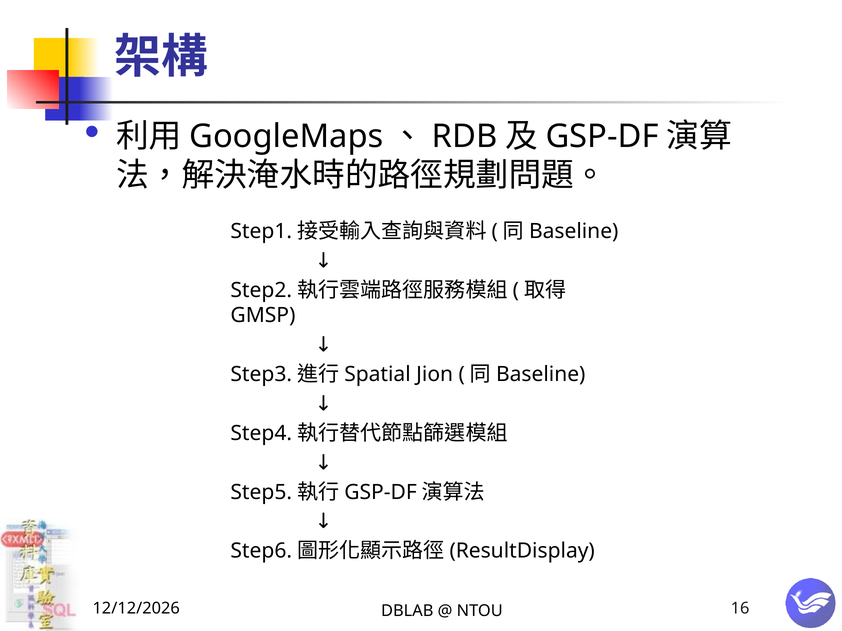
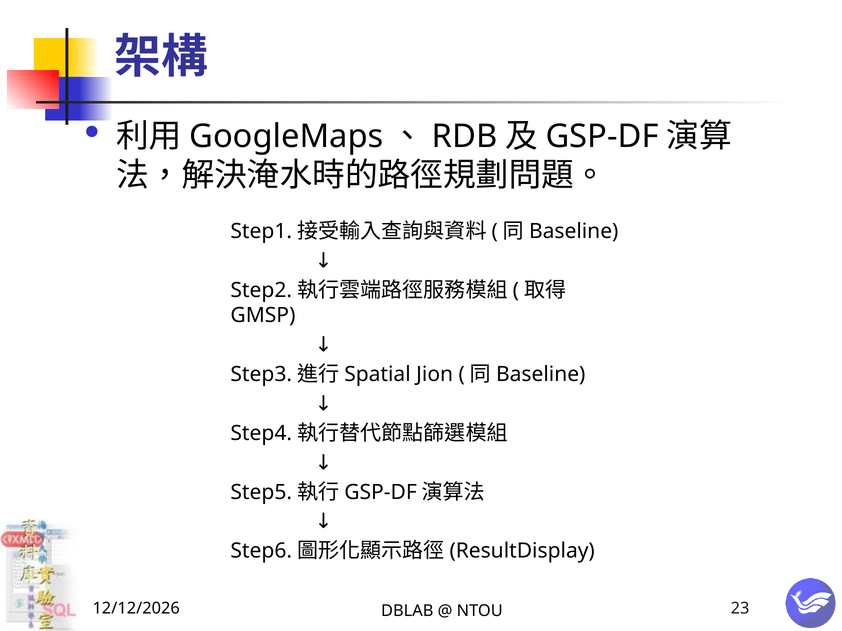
16: 16 -> 23
